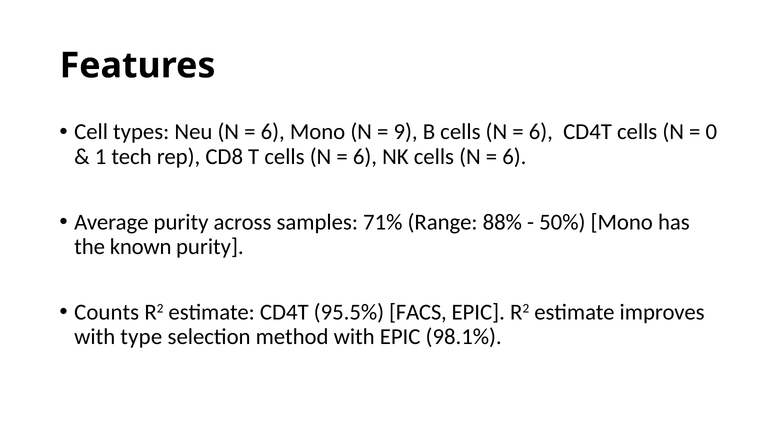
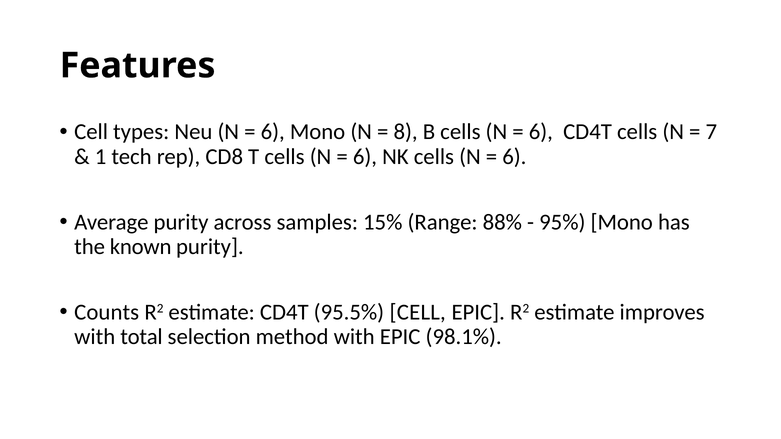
9: 9 -> 8
0: 0 -> 7
71%: 71% -> 15%
50%: 50% -> 95%
95.5% FACS: FACS -> CELL
type: type -> total
